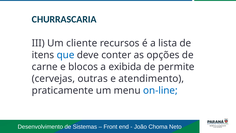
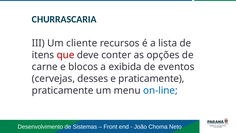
que colour: blue -> red
permite: permite -> eventos
outras: outras -> desses
e atendimento: atendimento -> praticamente
